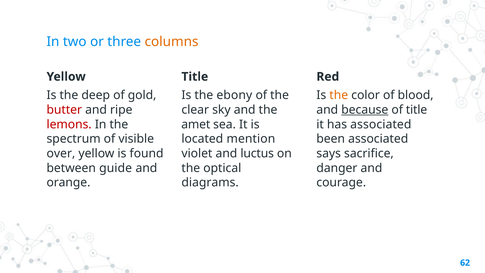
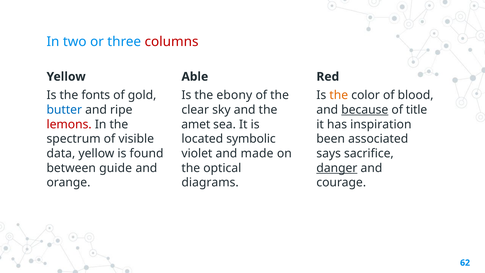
columns colour: orange -> red
Title at (195, 77): Title -> Able
deep: deep -> fonts
butter colour: red -> blue
has associated: associated -> inspiration
mention: mention -> symbolic
over: over -> data
luctus: luctus -> made
danger underline: none -> present
